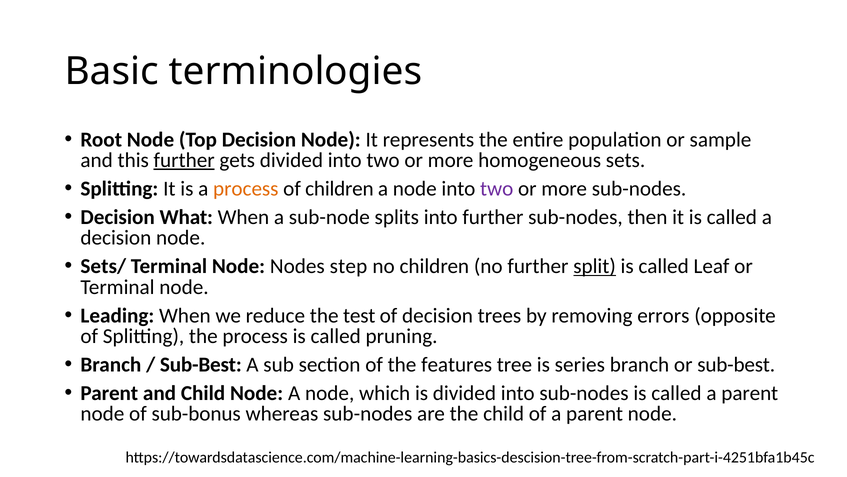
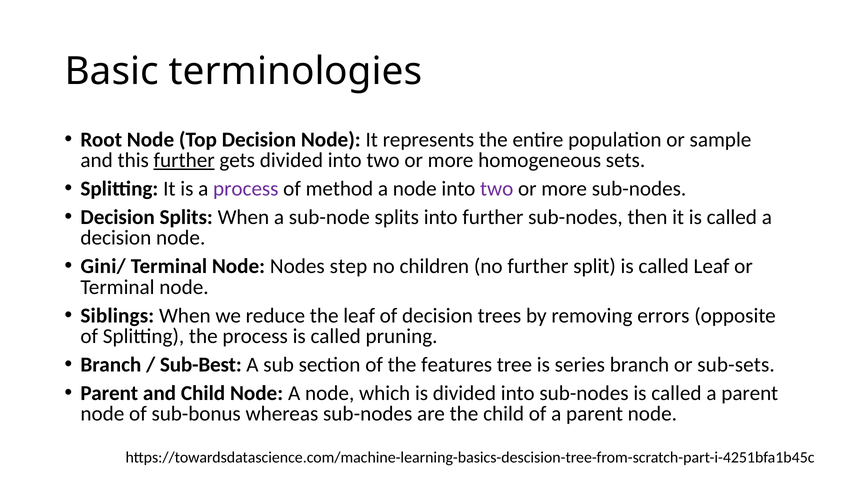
process at (246, 189) colour: orange -> purple
of children: children -> method
Decision What: What -> Splits
Sets/: Sets/ -> Gini/
split underline: present -> none
Leading: Leading -> Siblings
the test: test -> leaf
or sub-best: sub-best -> sub-sets
